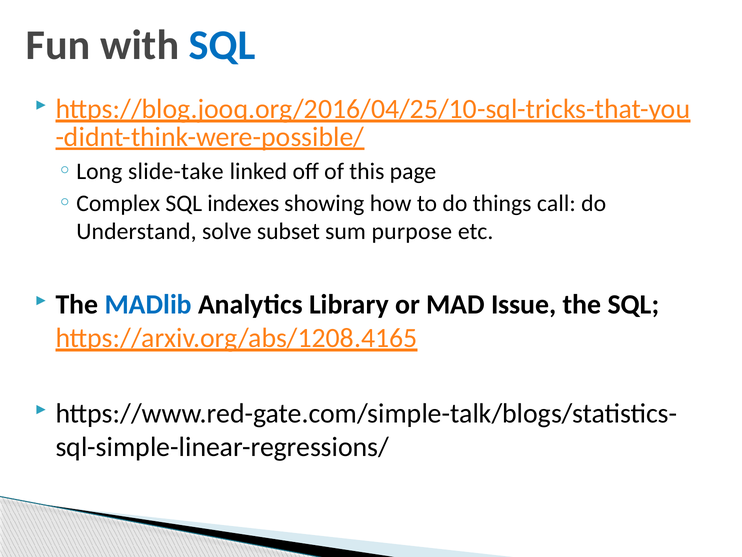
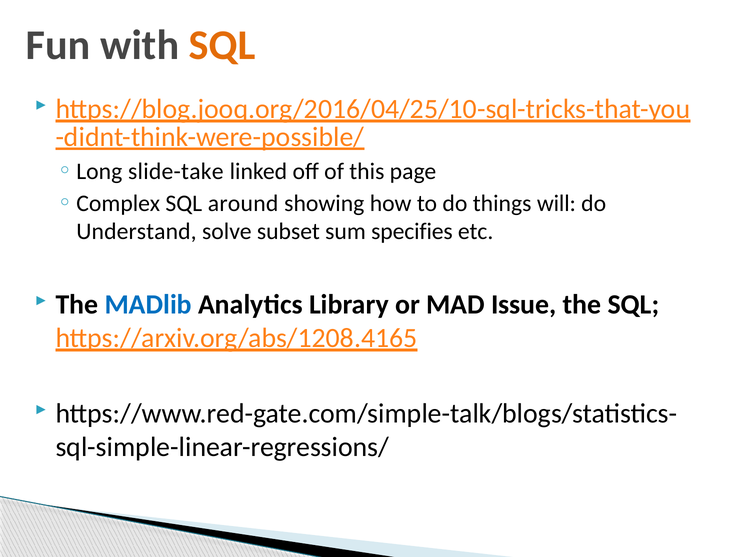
SQL at (222, 45) colour: blue -> orange
indexes: indexes -> around
call: call -> will
purpose: purpose -> specifies
